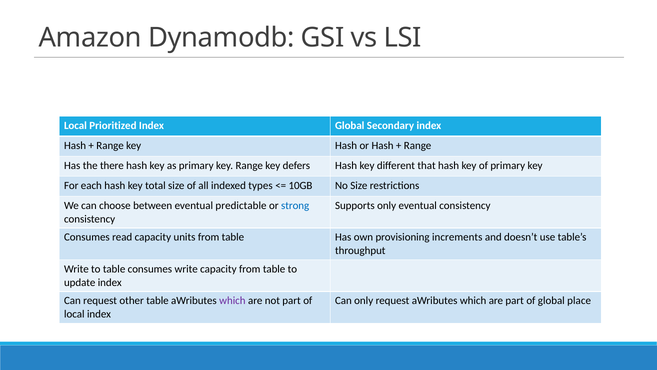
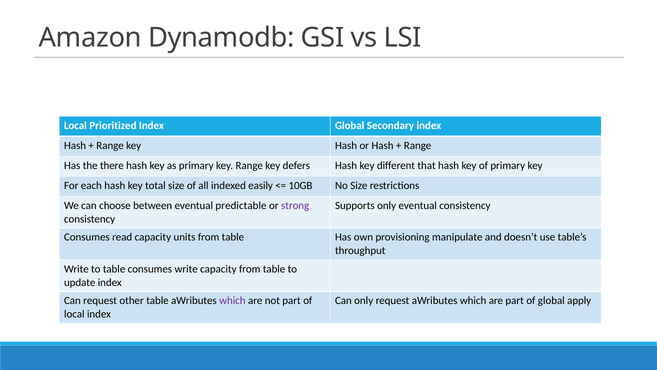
types: types -> easily
strong colour: blue -> purple
increments: increments -> manipulate
place: place -> apply
